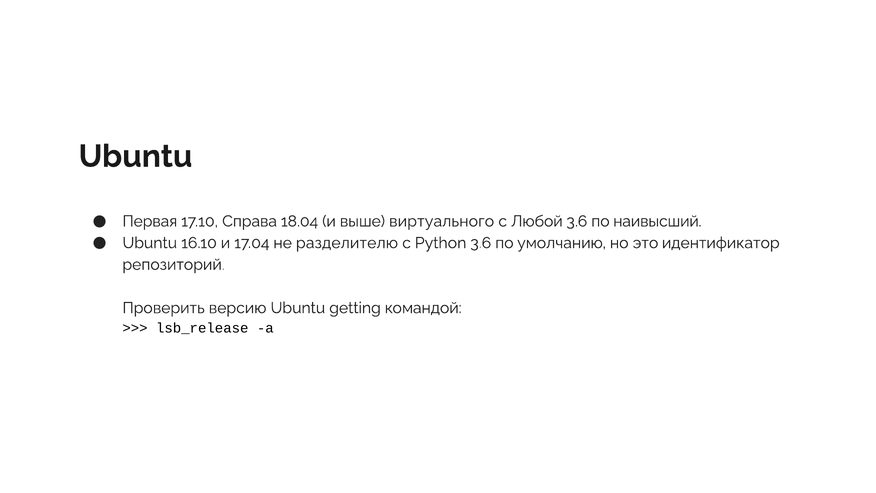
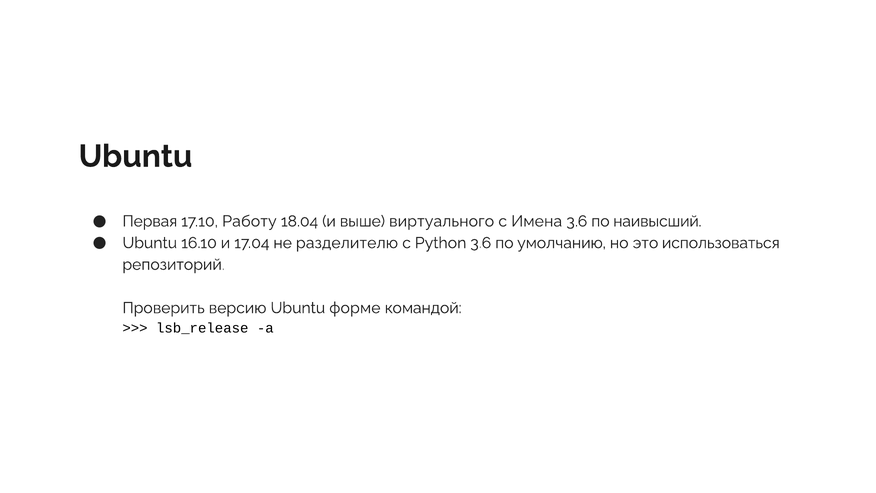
Справа: Справа -> Работу
Любой: Любой -> Имена
идентификатор: идентификатор -> использоваться
getting: getting -> форме
